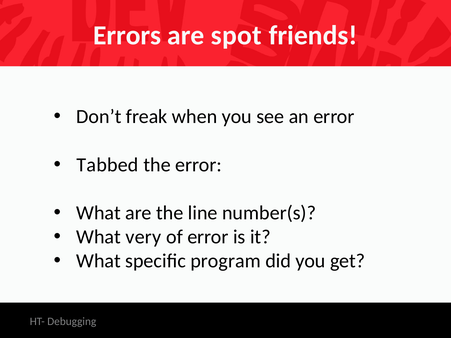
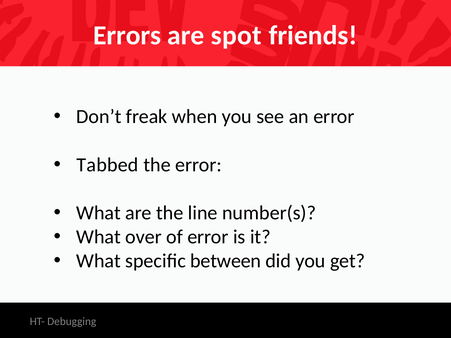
very: very -> over
program: program -> between
